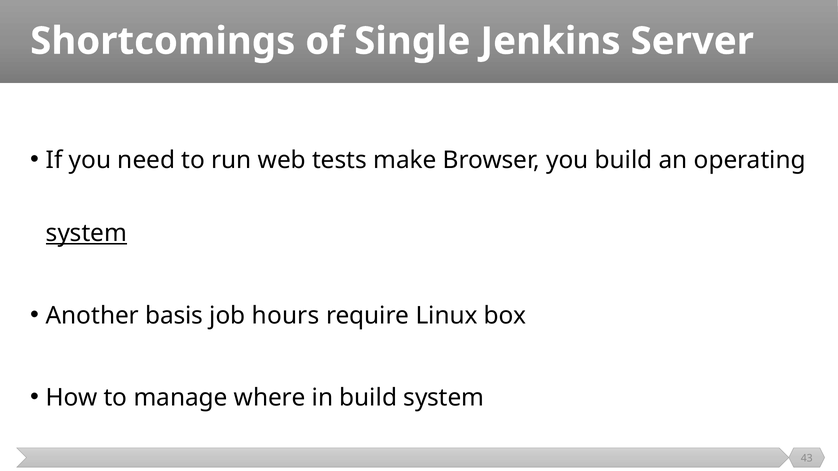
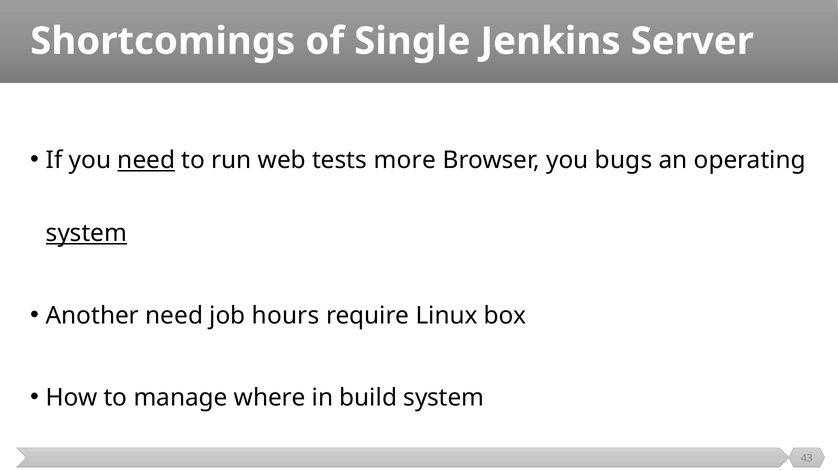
need at (146, 160) underline: none -> present
make: make -> more
you build: build -> bugs
Another basis: basis -> need
